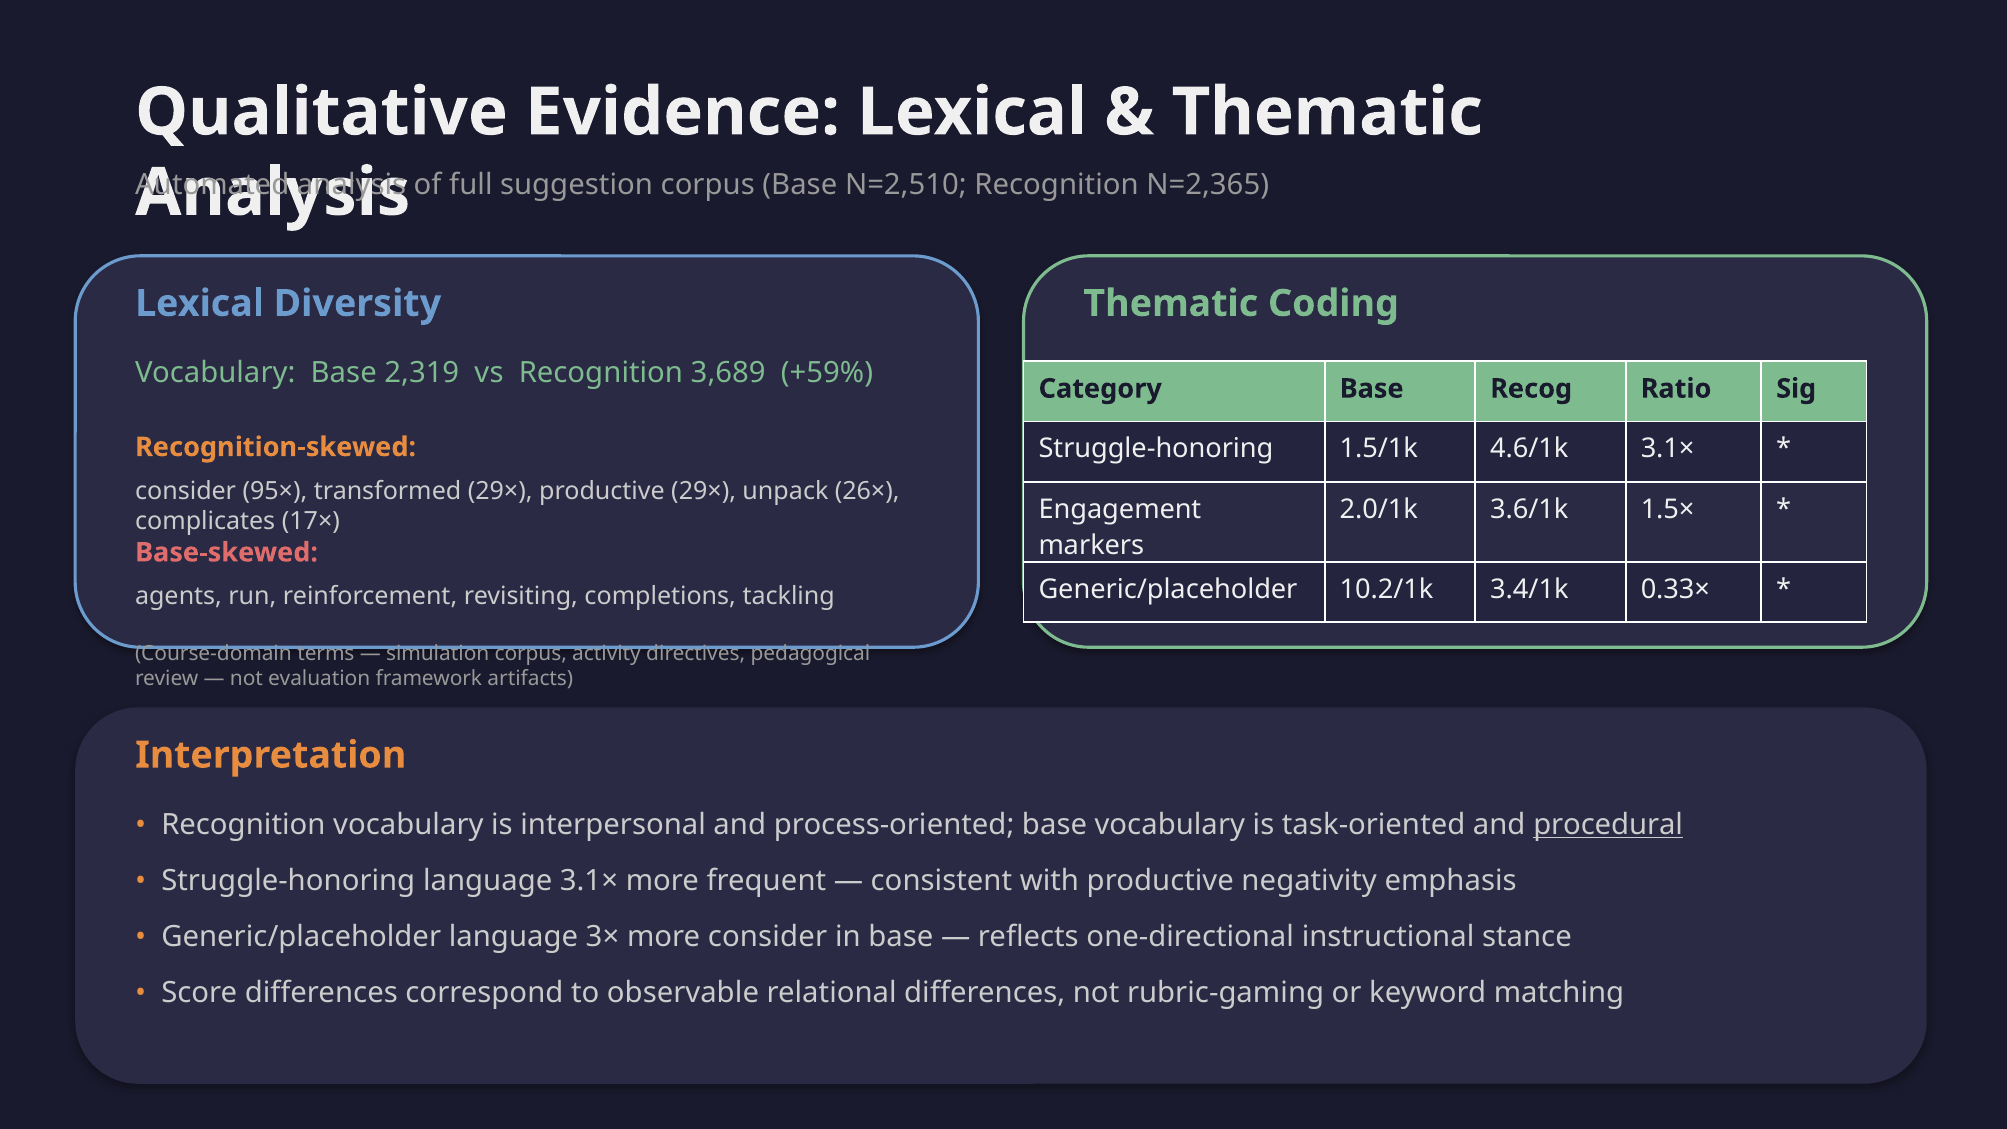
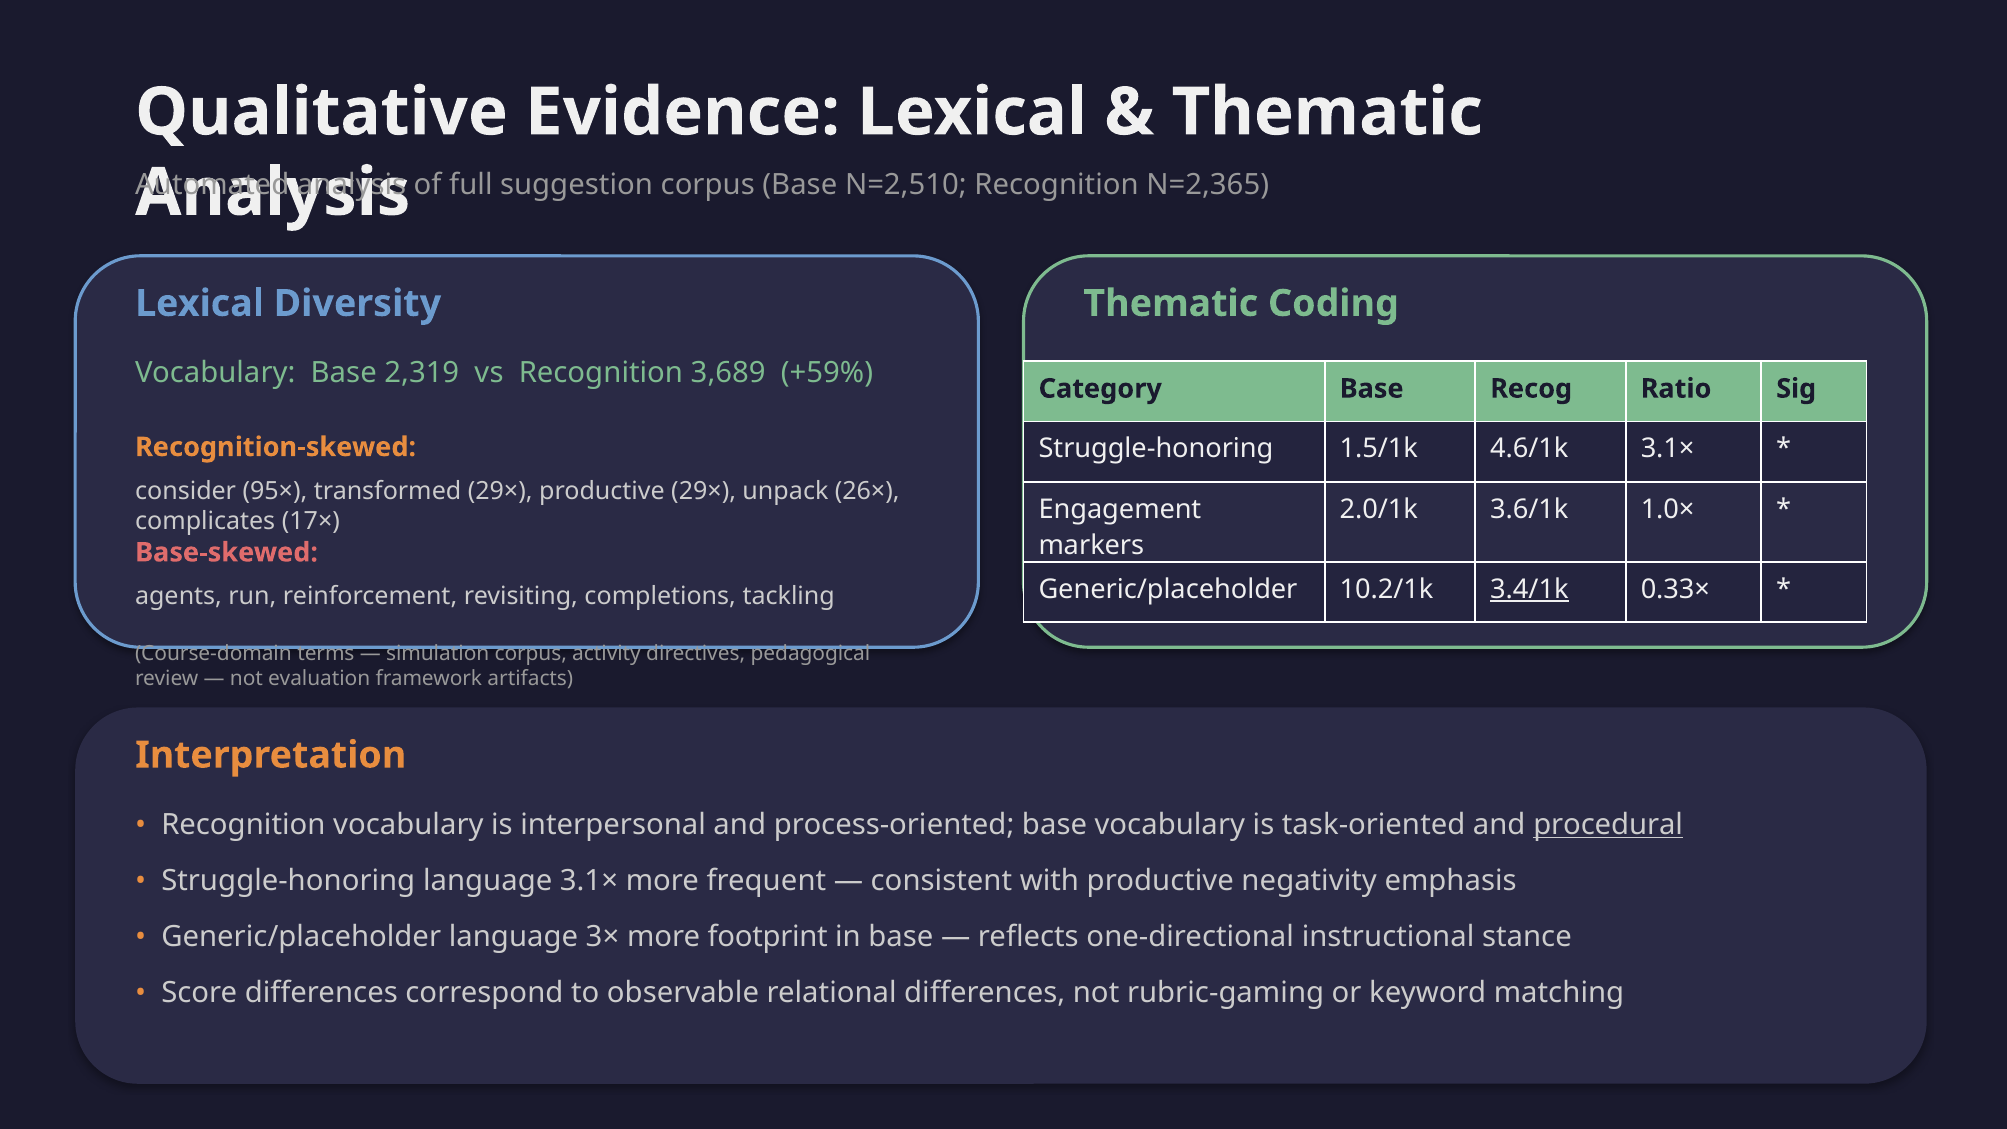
1.5×: 1.5× -> 1.0×
3.4/1k underline: none -> present
more consider: consider -> footprint
